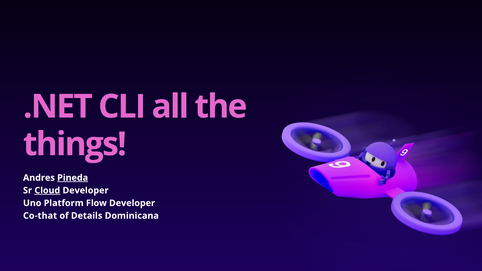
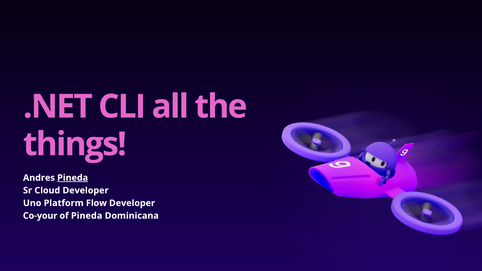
Cloud underline: present -> none
Co-that: Co-that -> Co-your
of Details: Details -> Pineda
